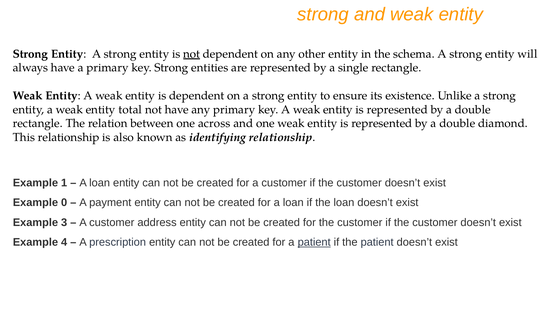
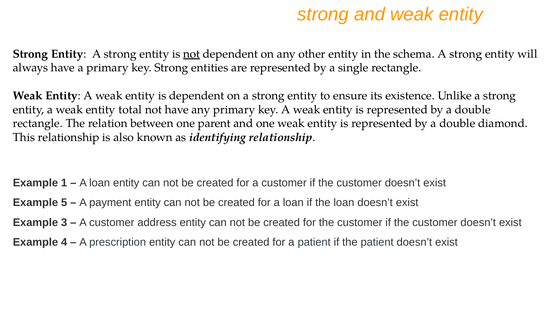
across: across -> parent
0: 0 -> 5
patient at (314, 242) underline: present -> none
